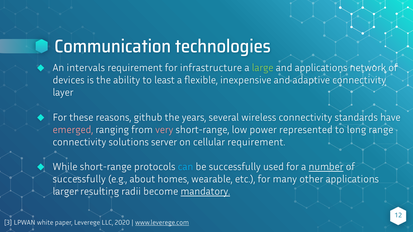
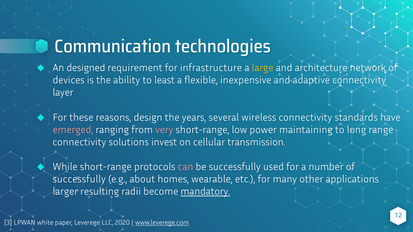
intervals: intervals -> designed
large colour: light green -> yellow
and applications: applications -> architecture
github: github -> design
represented: represented -> maintaining
server: server -> invest
cellular requirement: requirement -> transmission
can colour: light blue -> pink
number underline: present -> none
